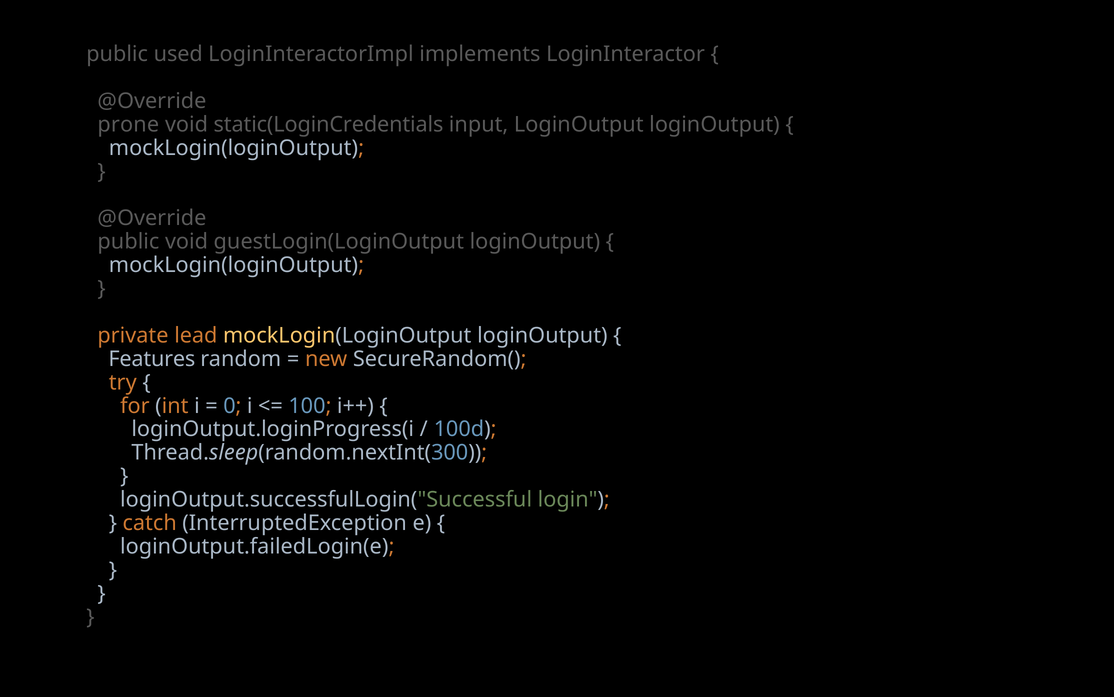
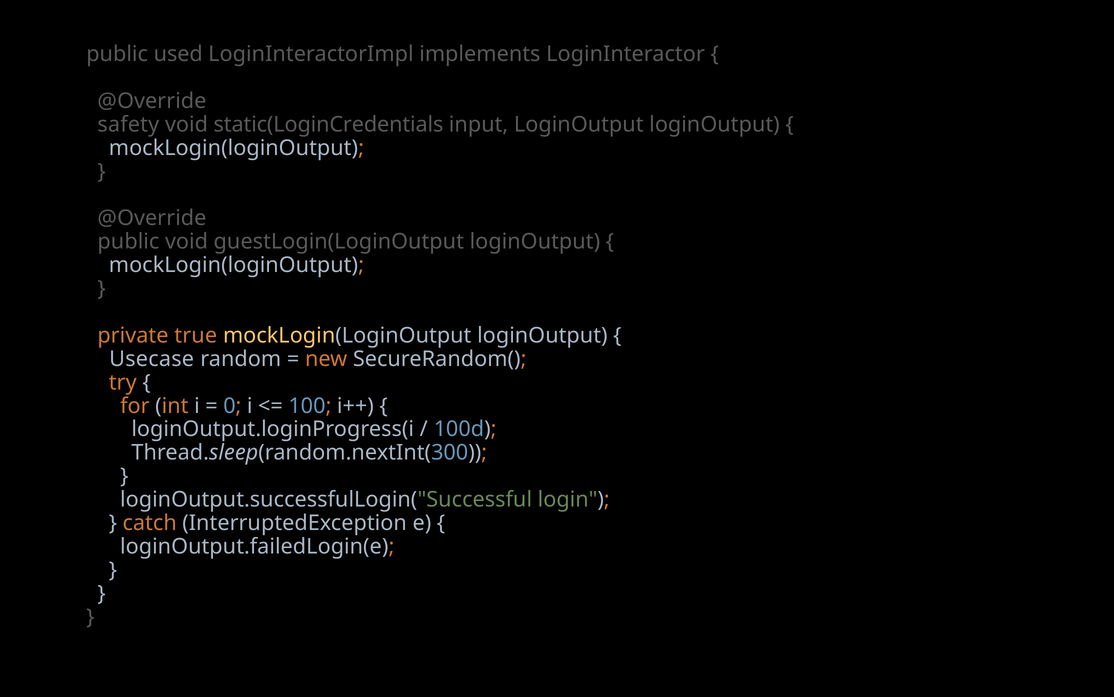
prone: prone -> safety
lead: lead -> true
Features: Features -> Usecase
